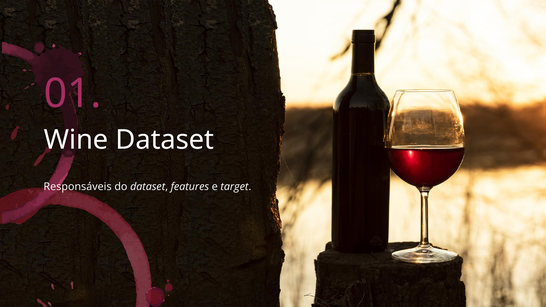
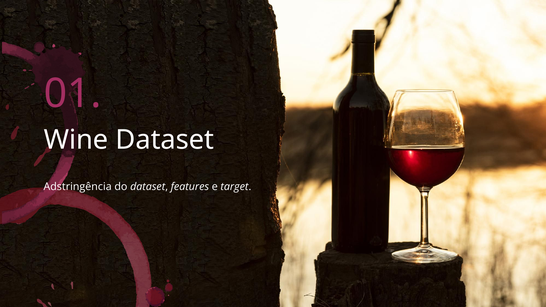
Responsáveis: Responsáveis -> Adstringência
